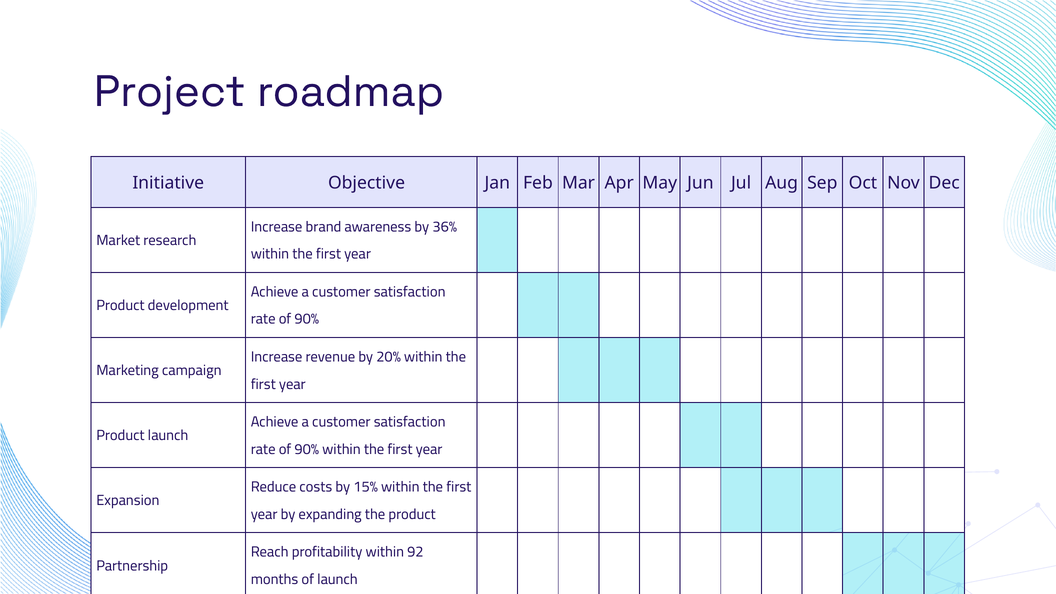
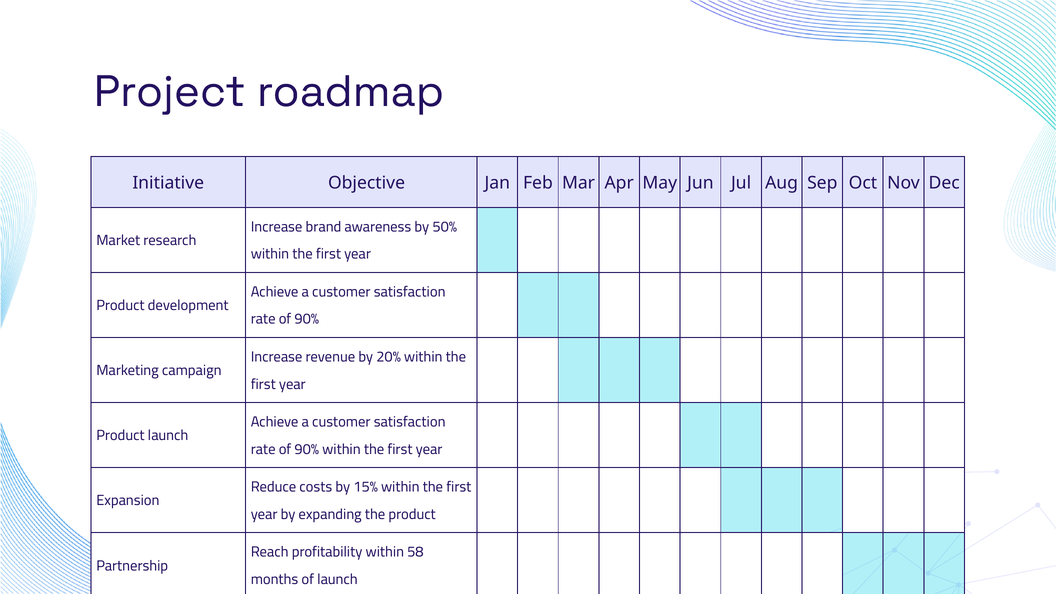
36%: 36% -> 50%
92: 92 -> 58
